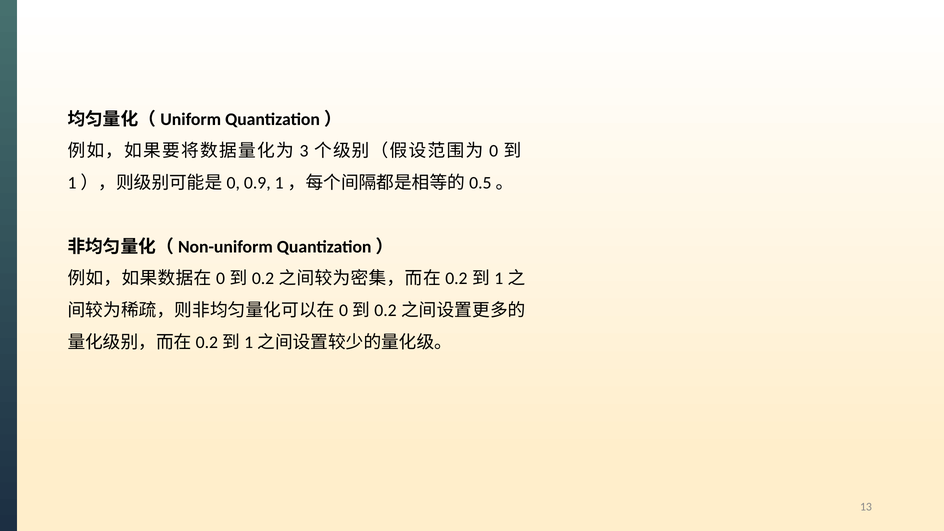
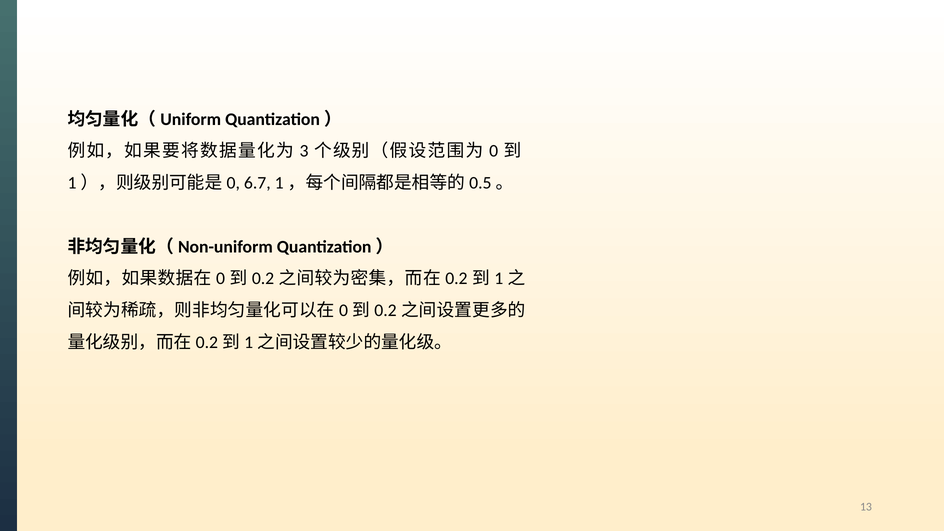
0.9: 0.9 -> 6.7
